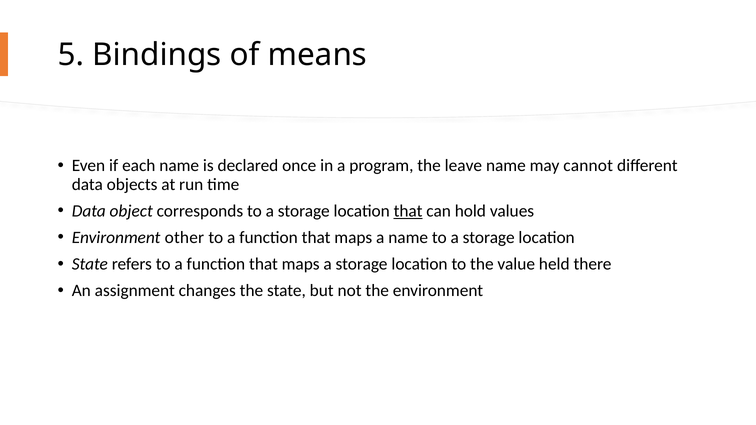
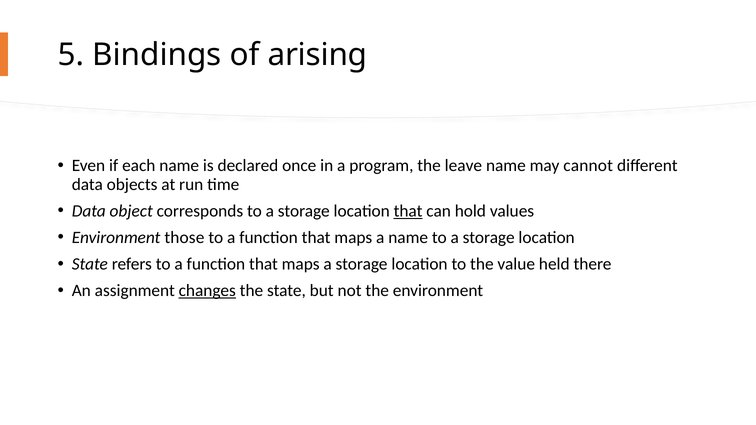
means: means -> arising
other: other -> those
changes underline: none -> present
